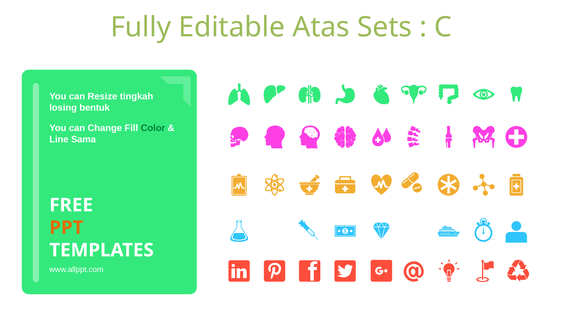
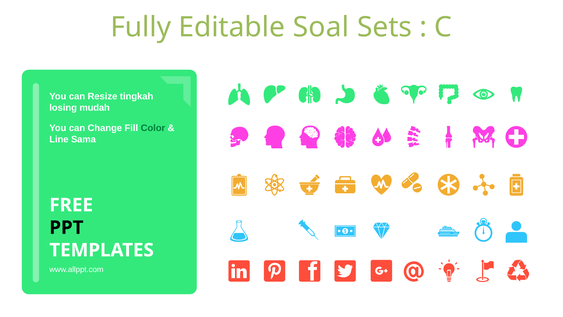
Atas: Atas -> Soal
bentuk: bentuk -> mudah
PPT colour: orange -> black
